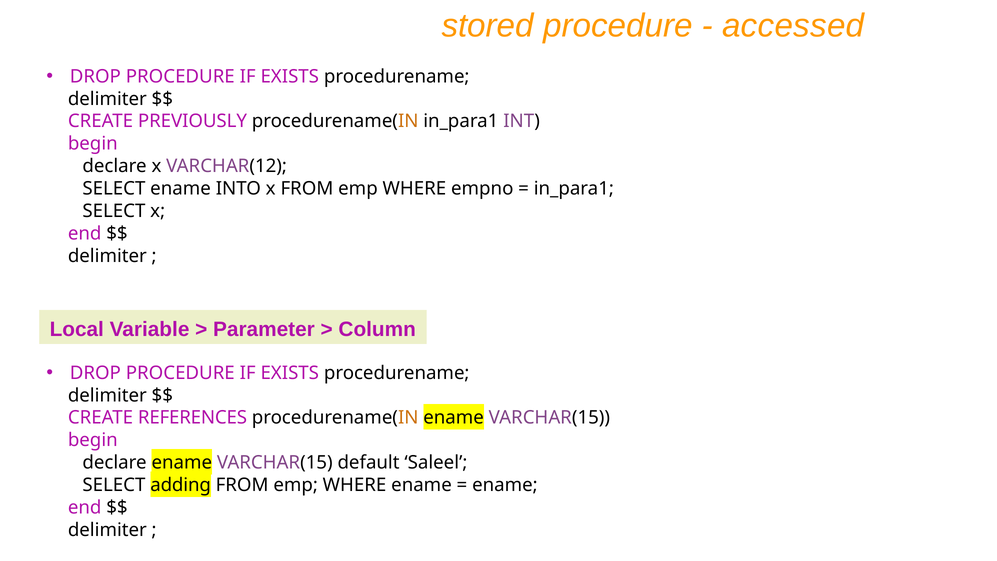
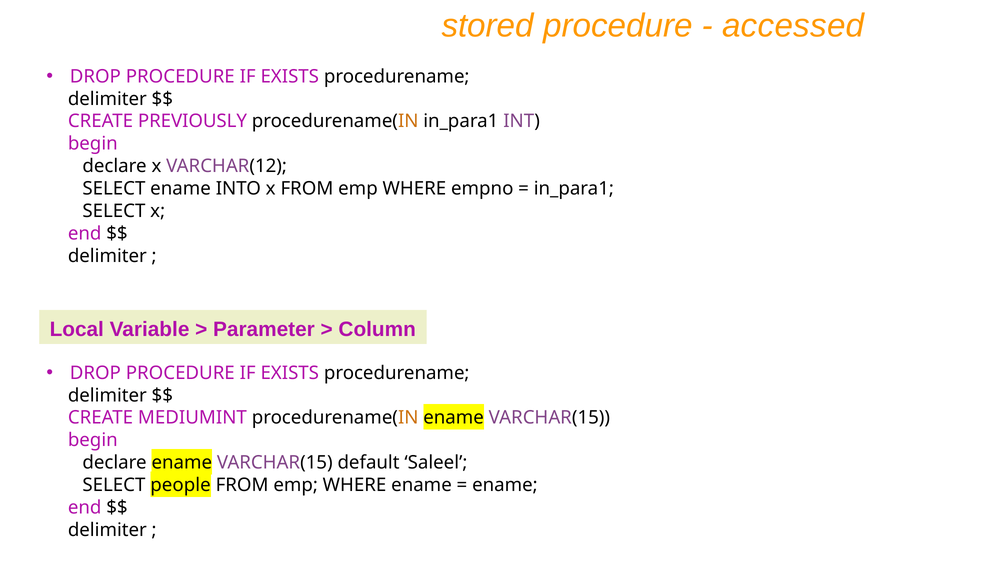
REFERENCES: REFERENCES -> MEDIUMINT
adding: adding -> people
